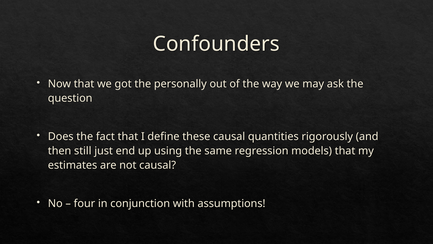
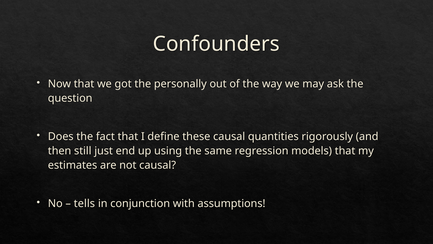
four: four -> tells
